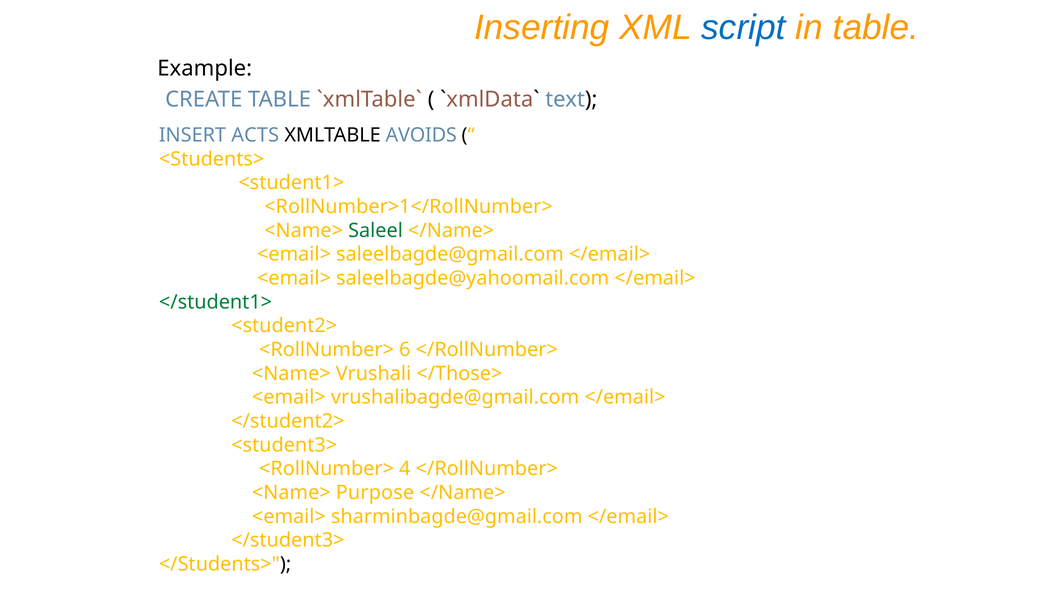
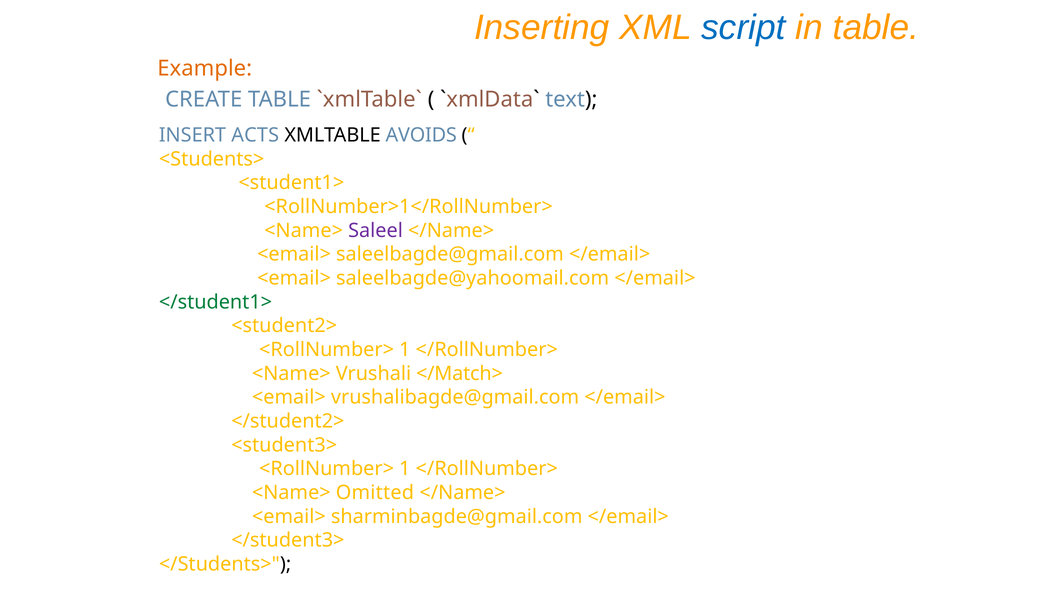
Example colour: black -> orange
Saleel colour: green -> purple
6 at (405, 350): 6 -> 1
</Those>: </Those> -> </Match>
4 at (405, 469): 4 -> 1
Purpose: Purpose -> Omitted
